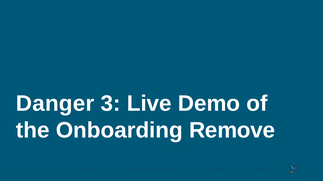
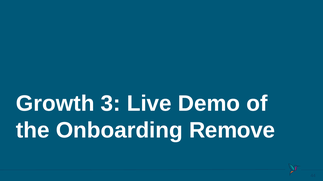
Danger: Danger -> Growth
